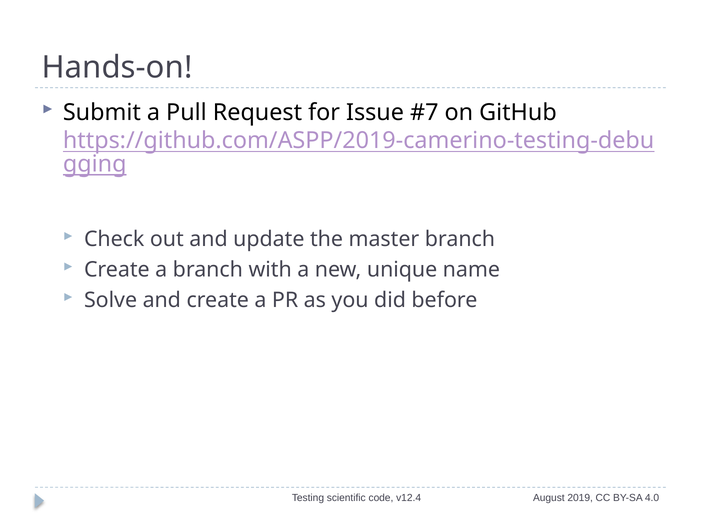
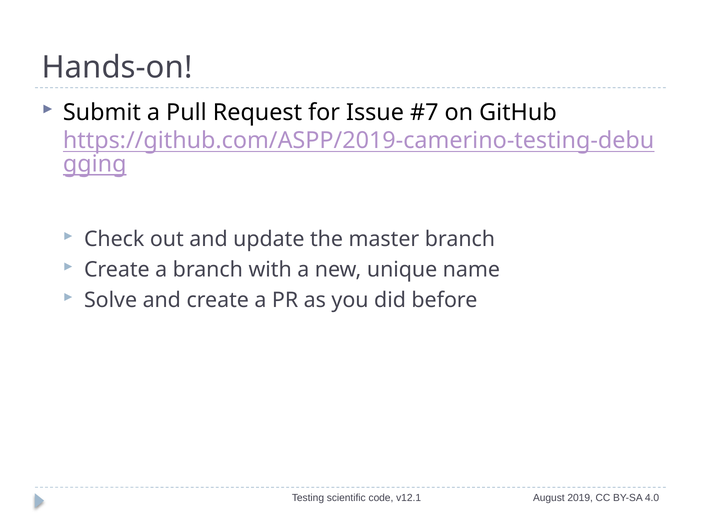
v12.4: v12.4 -> v12.1
